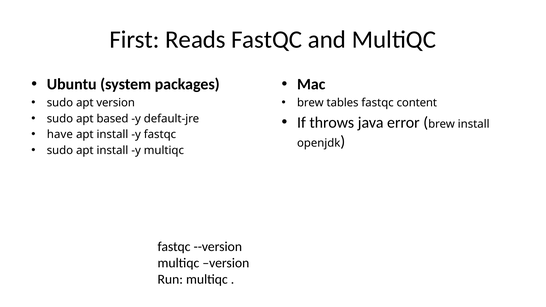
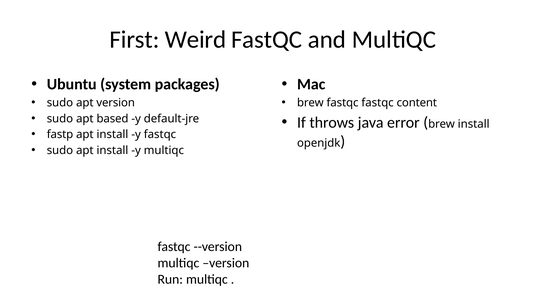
Reads: Reads -> Weird
brew tables: tables -> fastqc
have: have -> fastp
